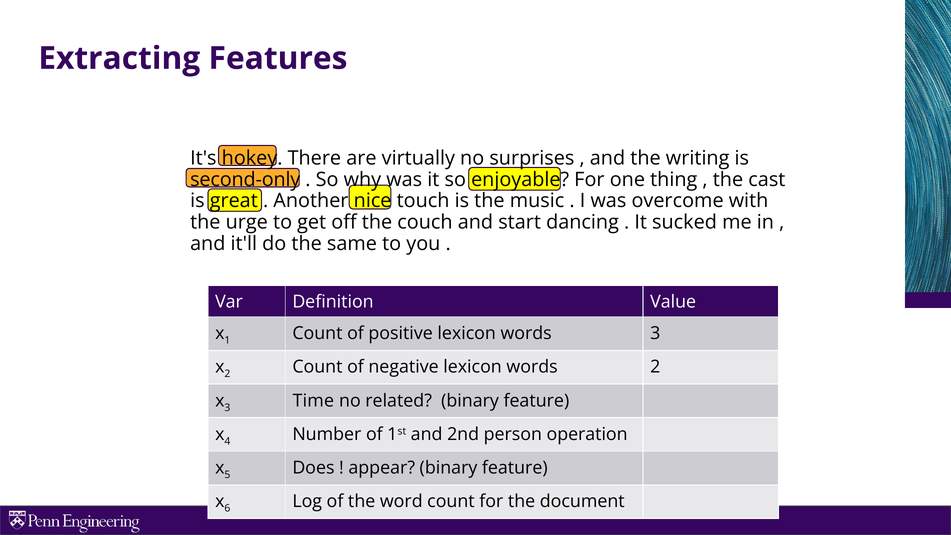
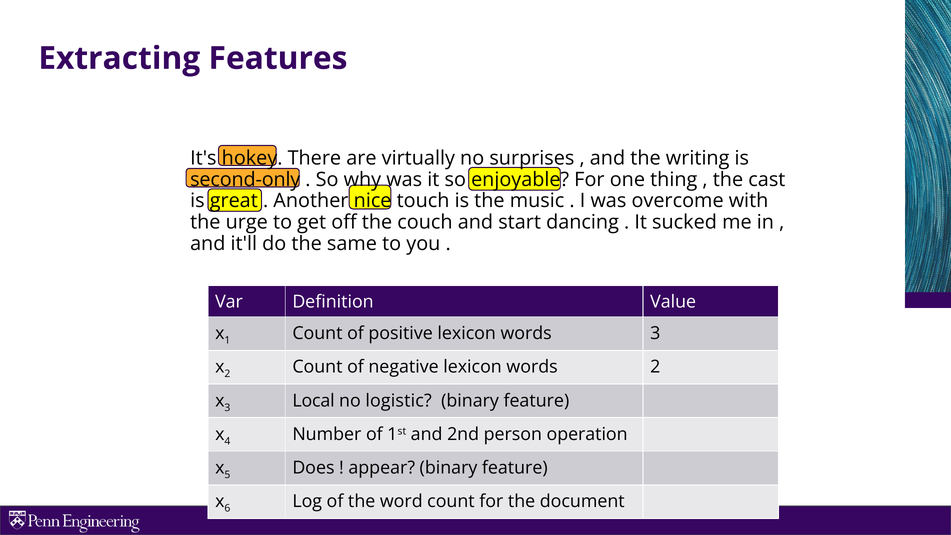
Time: Time -> Local
related: related -> logistic
